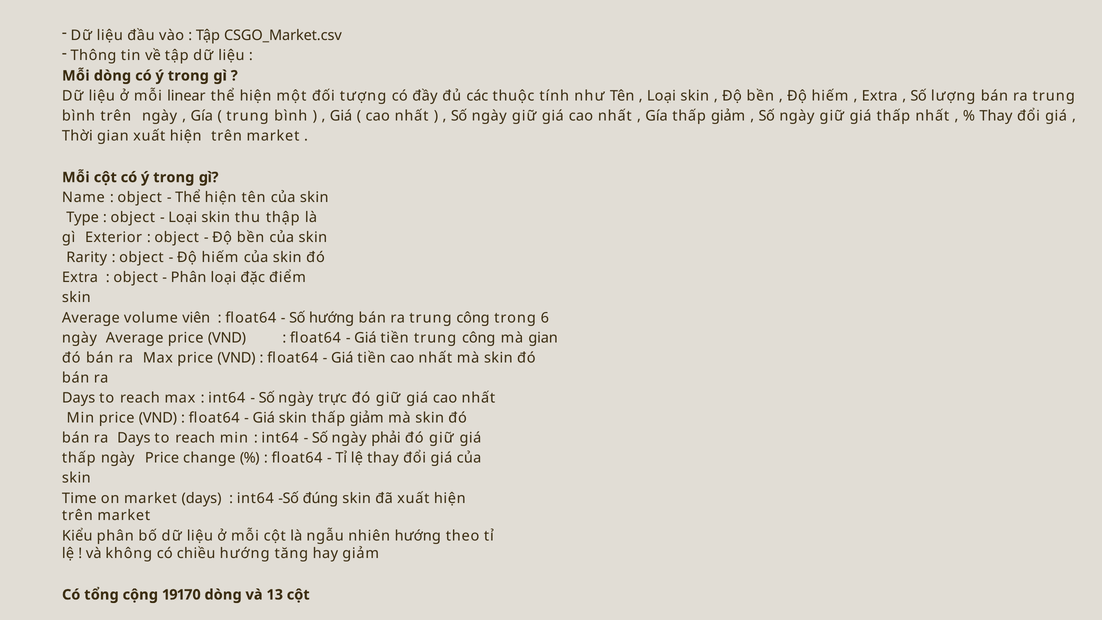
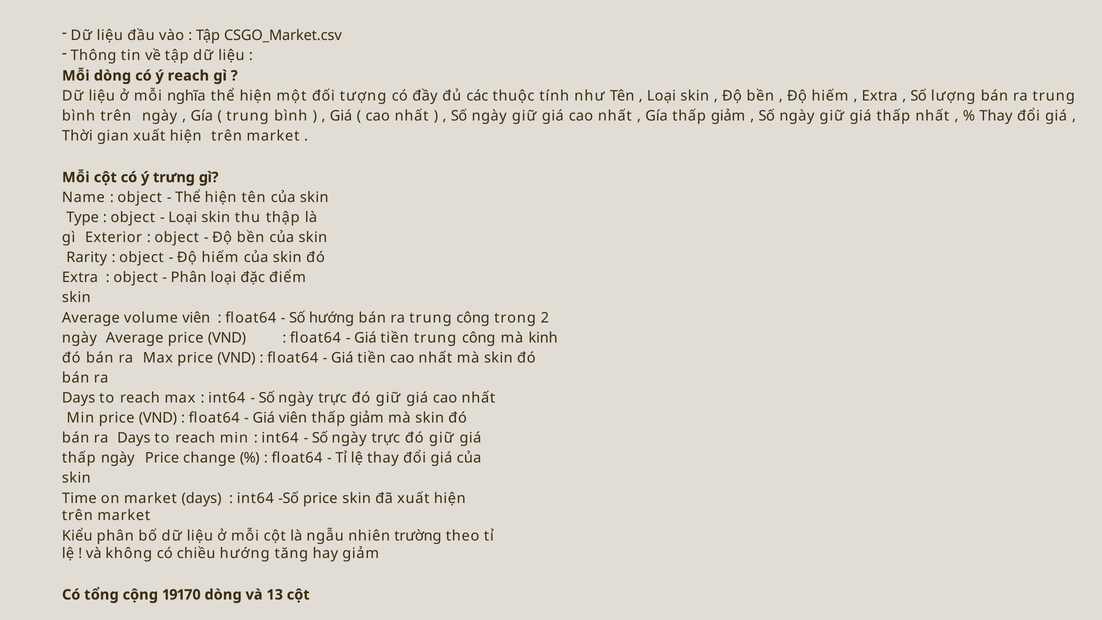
dòng có ý trong: trong -> reach
linear: linear -> nghĩa
cột có ý trong: trong -> trưng
6: 6 -> 2
mà gian: gian -> kinh
Giá skin: skin -> viên
phải at (386, 438): phải -> trực
Số đúng: đúng -> price
nhiên hướng: hướng -> trường
